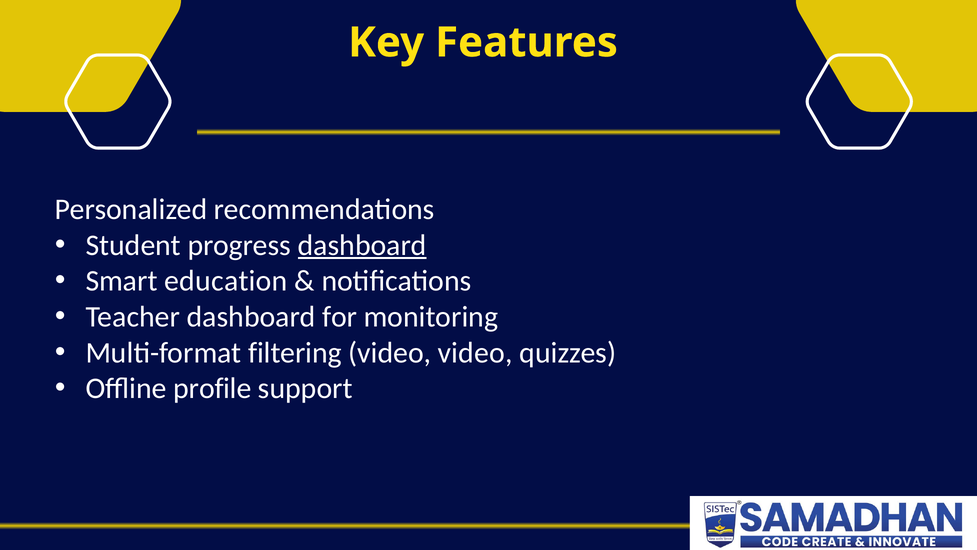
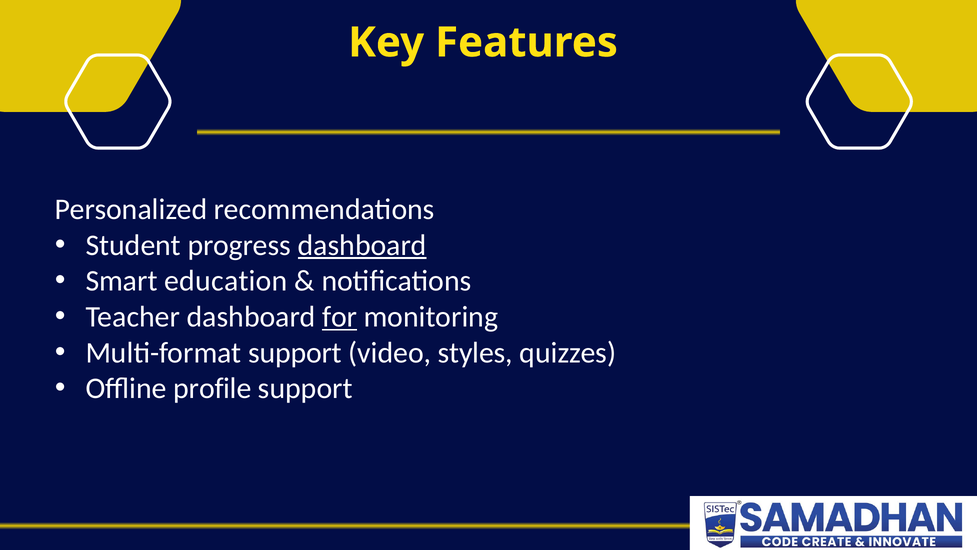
for underline: none -> present
Multi-format filtering: filtering -> support
video video: video -> styles
